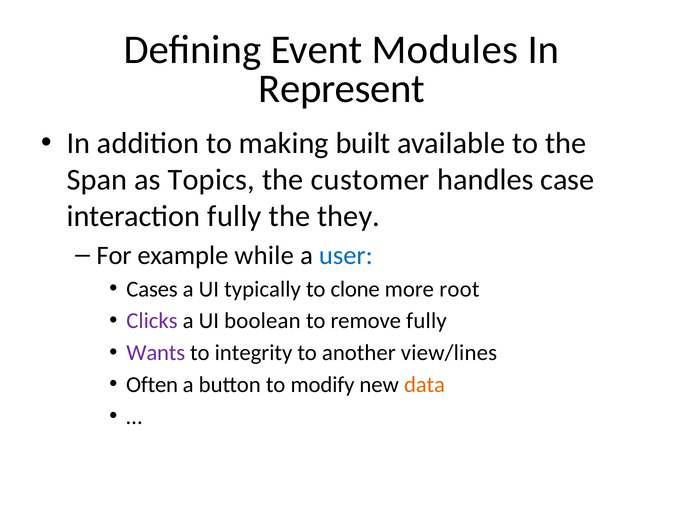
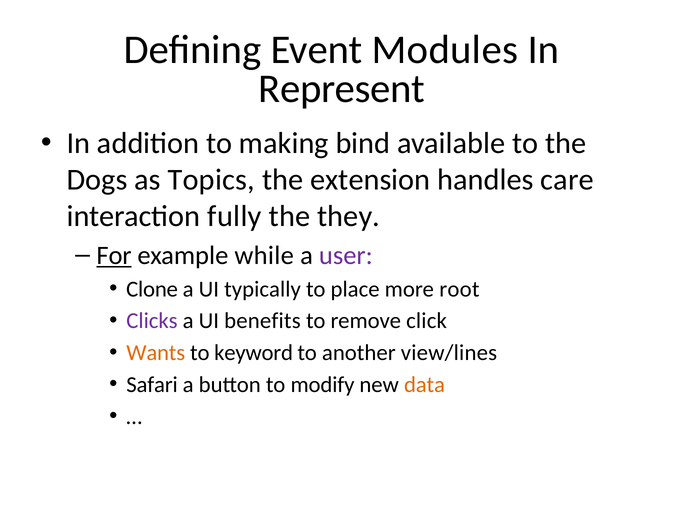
built: built -> bind
Span: Span -> Dogs
customer: customer -> extension
case: case -> care
For underline: none -> present
user colour: blue -> purple
Cases: Cases -> Clone
clone: clone -> place
boolean: boolean -> benefits
remove fully: fully -> click
Wants colour: purple -> orange
integrity: integrity -> keyword
Often: Often -> Safari
